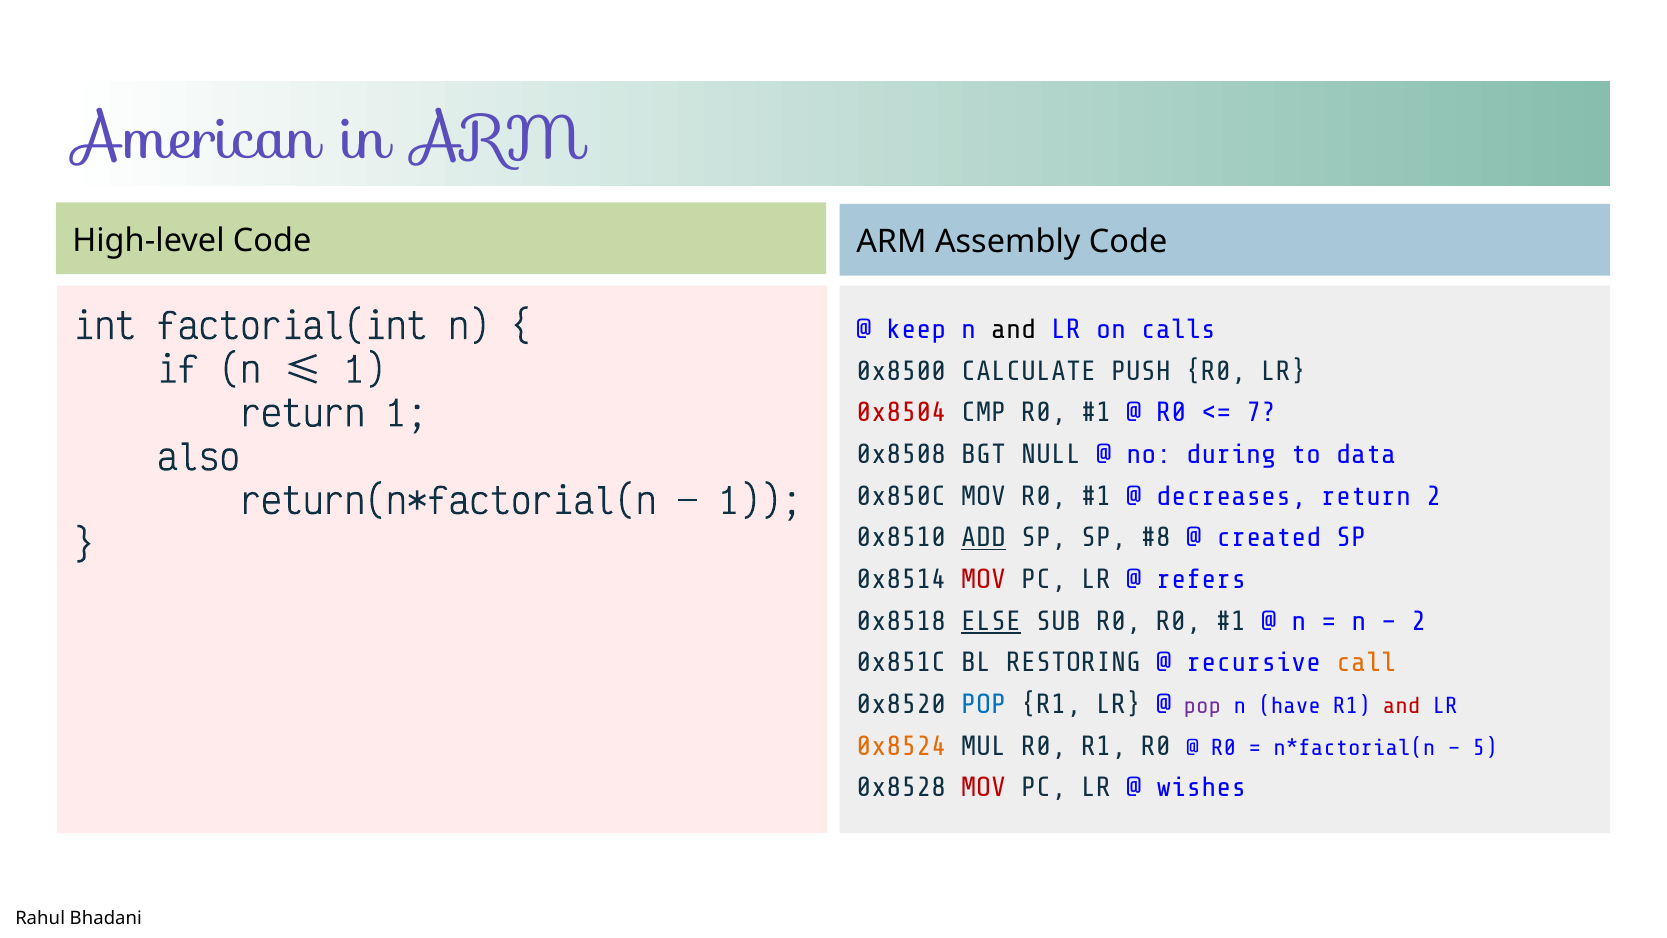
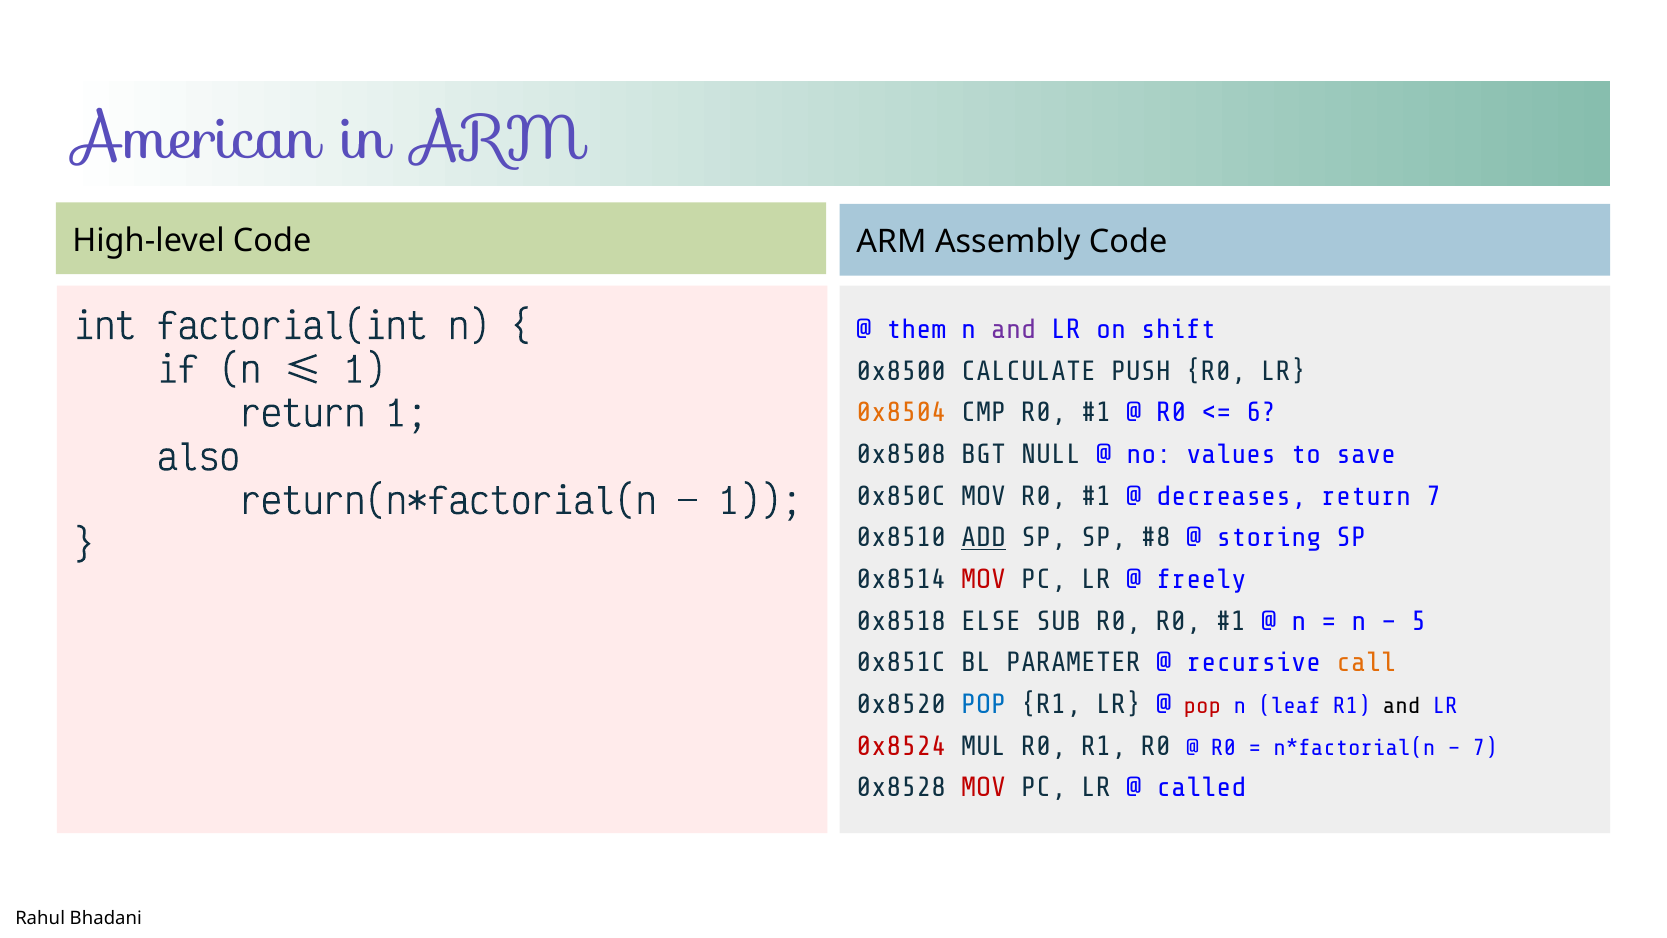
keep: keep -> them
and at (1014, 329) colour: black -> purple
calls: calls -> shift
0x8504 colour: red -> orange
7: 7 -> 6
during: during -> values
data: data -> save
return 2: 2 -> 7
created: created -> storing
refers: refers -> freely
ELSE underline: present -> none
2 at (1419, 621): 2 -> 5
RESTORING: RESTORING -> PARAMETER
pop at (1202, 706) colour: purple -> red
have: have -> leaf
and at (1402, 706) colour: red -> black
0x8524 colour: orange -> red
5 at (1485, 747): 5 -> 7
wishes: wishes -> called
